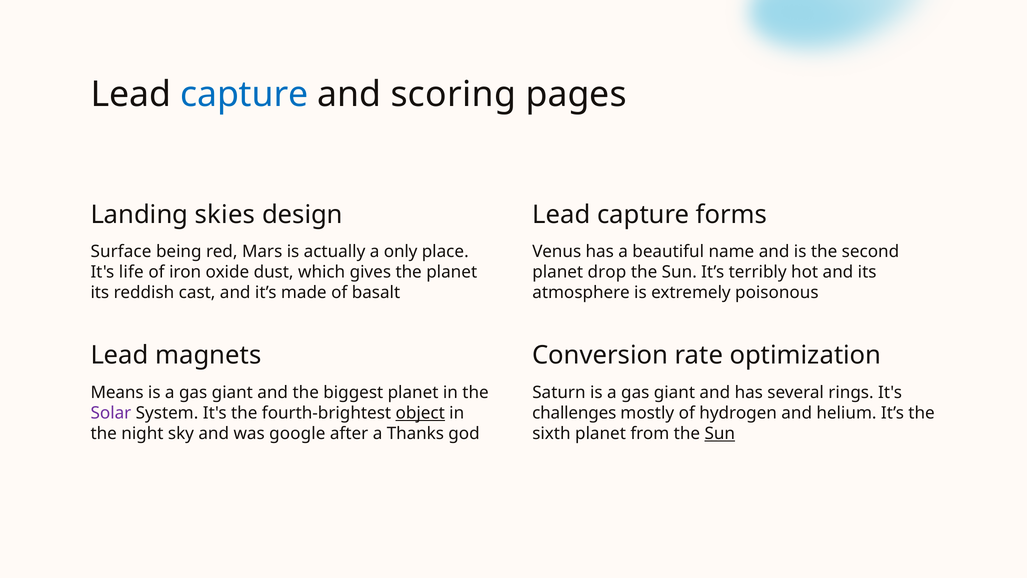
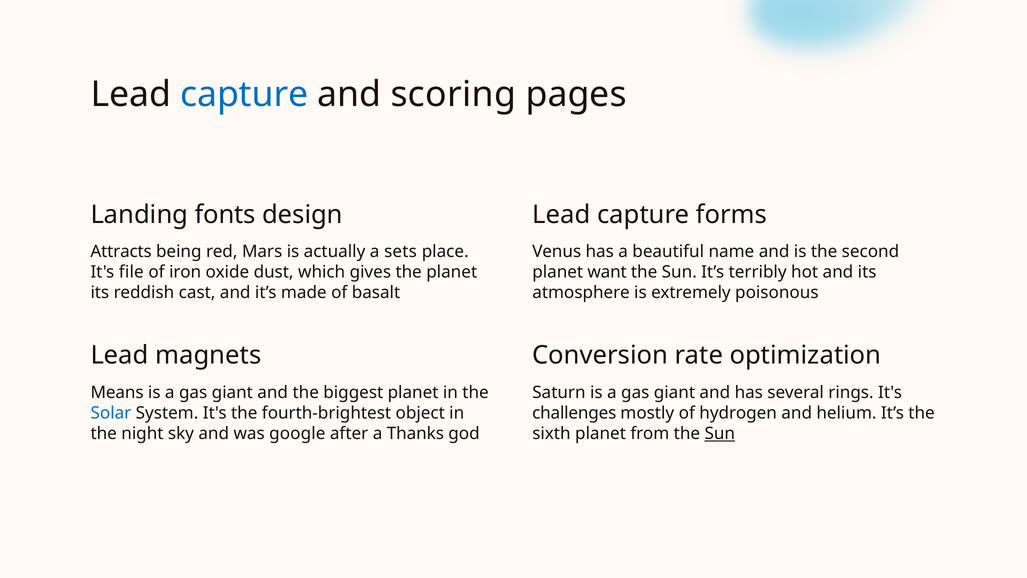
skies: skies -> fonts
Surface: Surface -> Attracts
only: only -> sets
life: life -> file
drop: drop -> want
Solar colour: purple -> blue
object underline: present -> none
